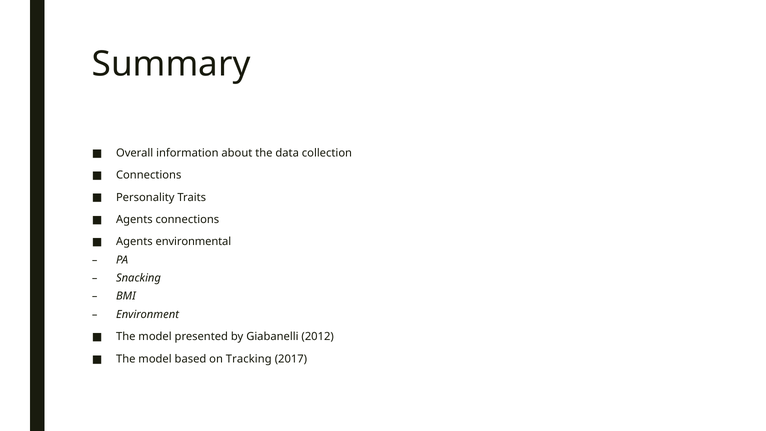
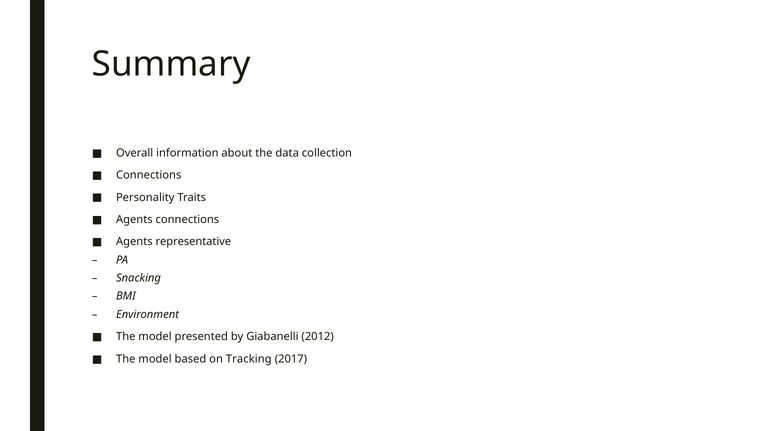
environmental: environmental -> representative
